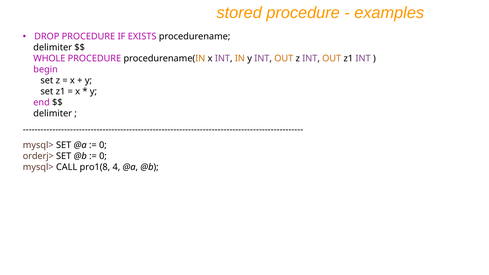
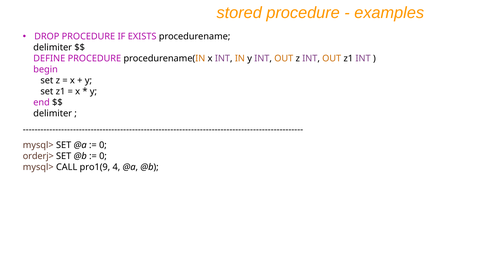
WHOLE: WHOLE -> DEFINE
pro1(8: pro1(8 -> pro1(9
